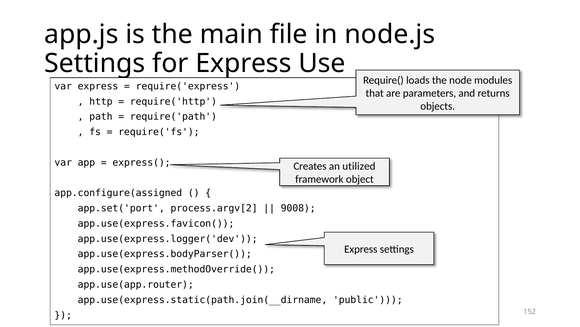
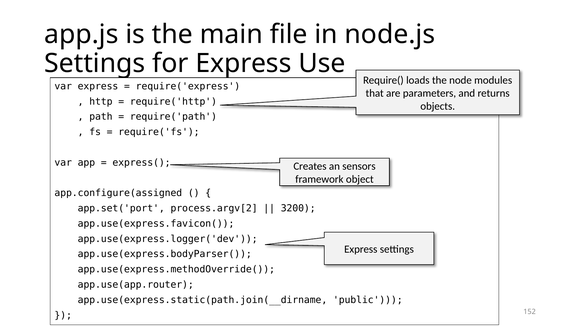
utilized: utilized -> sensors
9008: 9008 -> 3200
